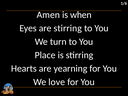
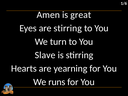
when: when -> great
Place: Place -> Slave
love: love -> runs
